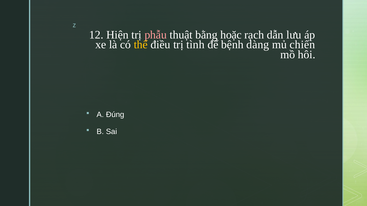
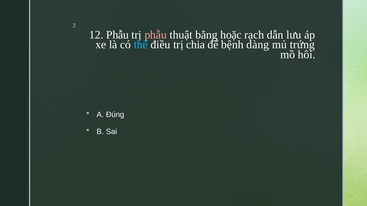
12 Hiện: Hiện -> Phẫu
thể colour: yellow -> light blue
tình: tình -> chia
chiến: chiến -> trứng
